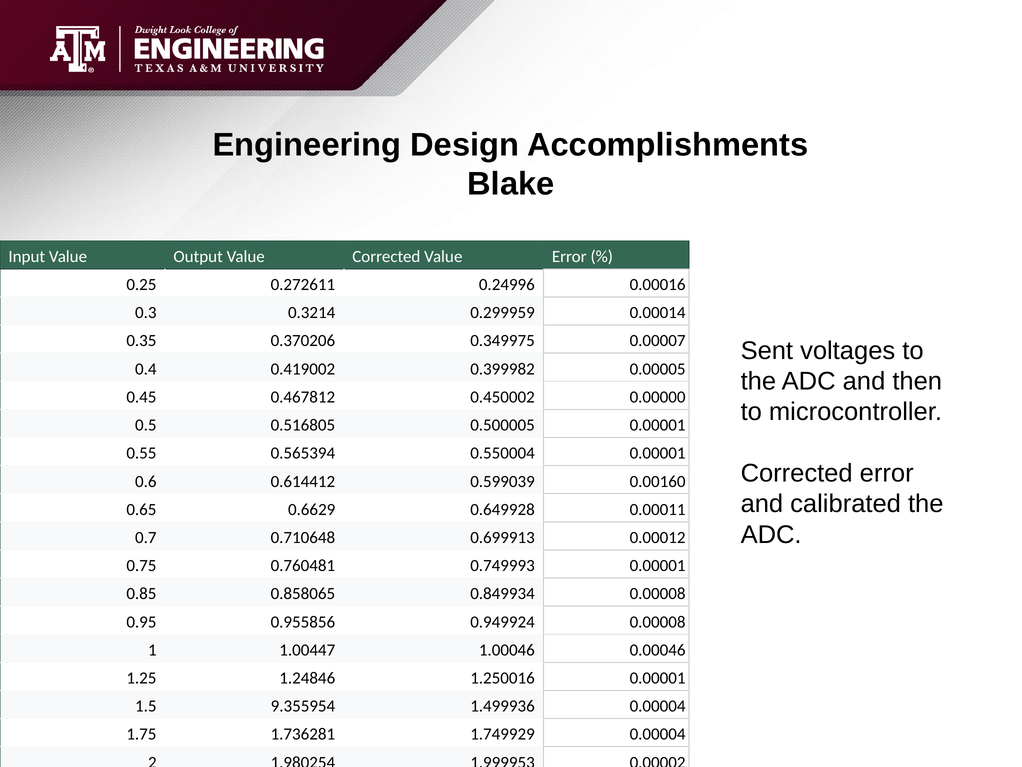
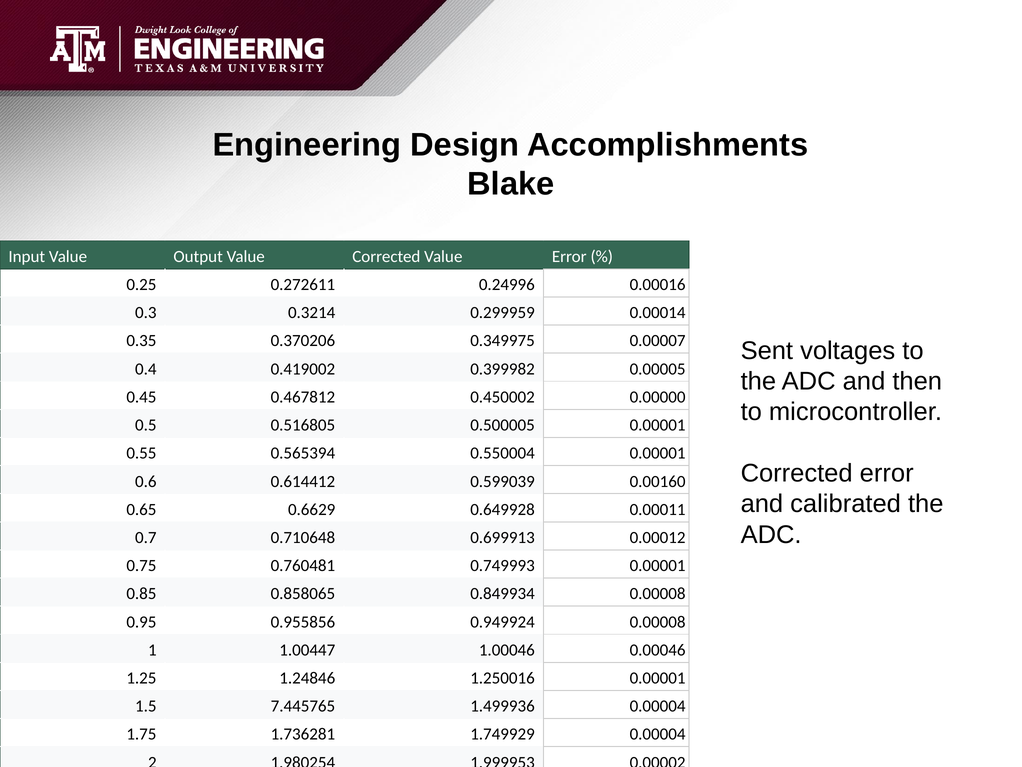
9.355954: 9.355954 -> 7.445765
